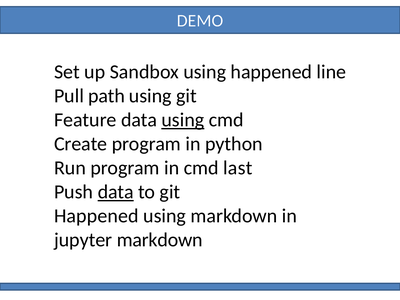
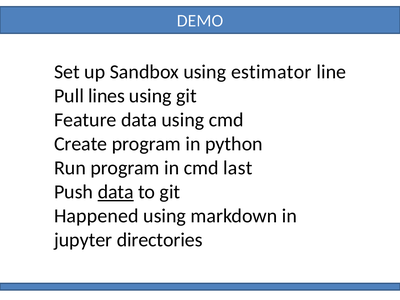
using happened: happened -> estimator
path: path -> lines
using at (183, 120) underline: present -> none
jupyter markdown: markdown -> directories
